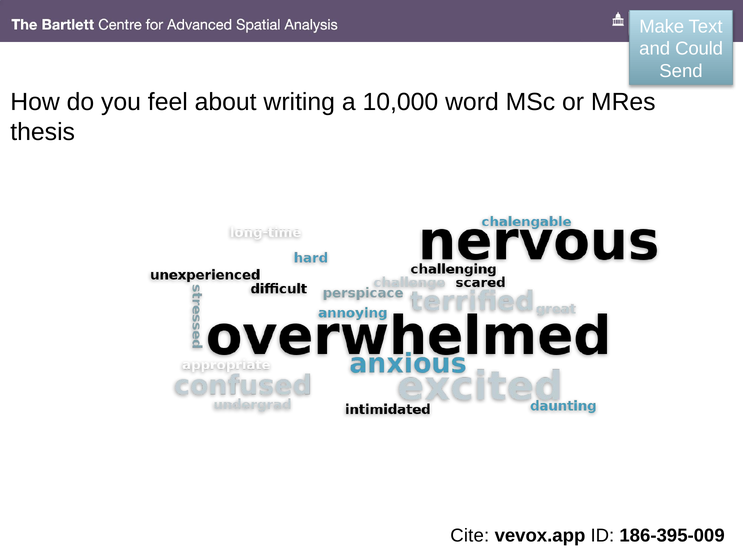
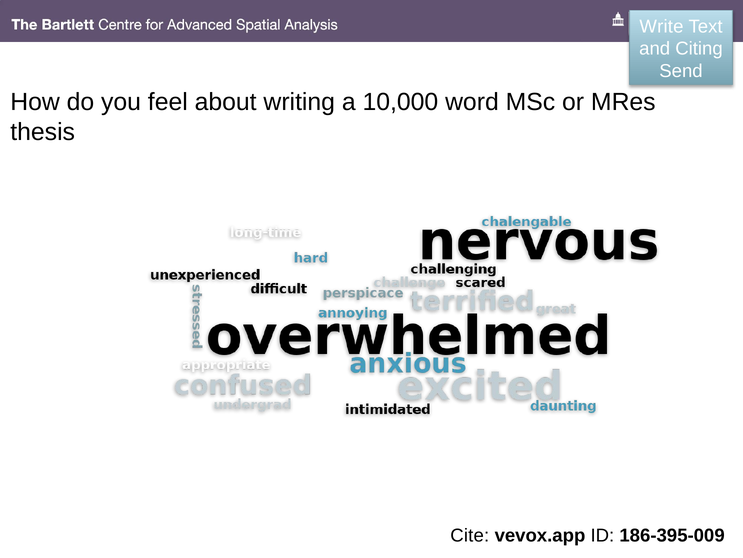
Make: Make -> Write
Could: Could -> Citing
